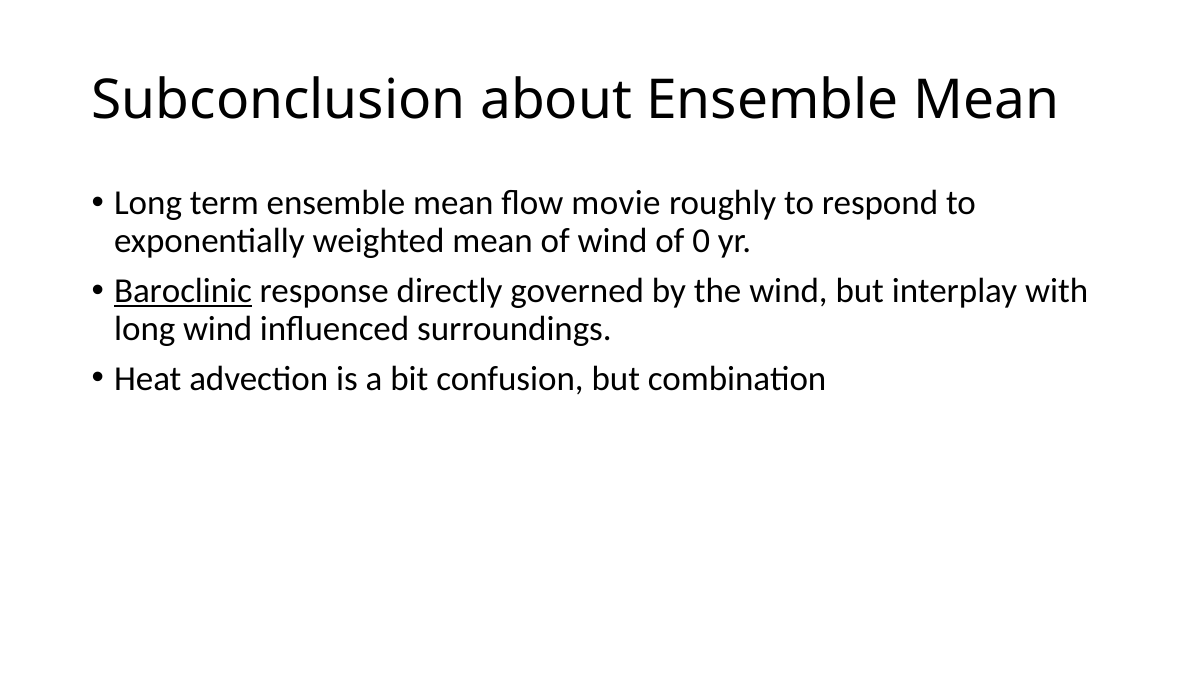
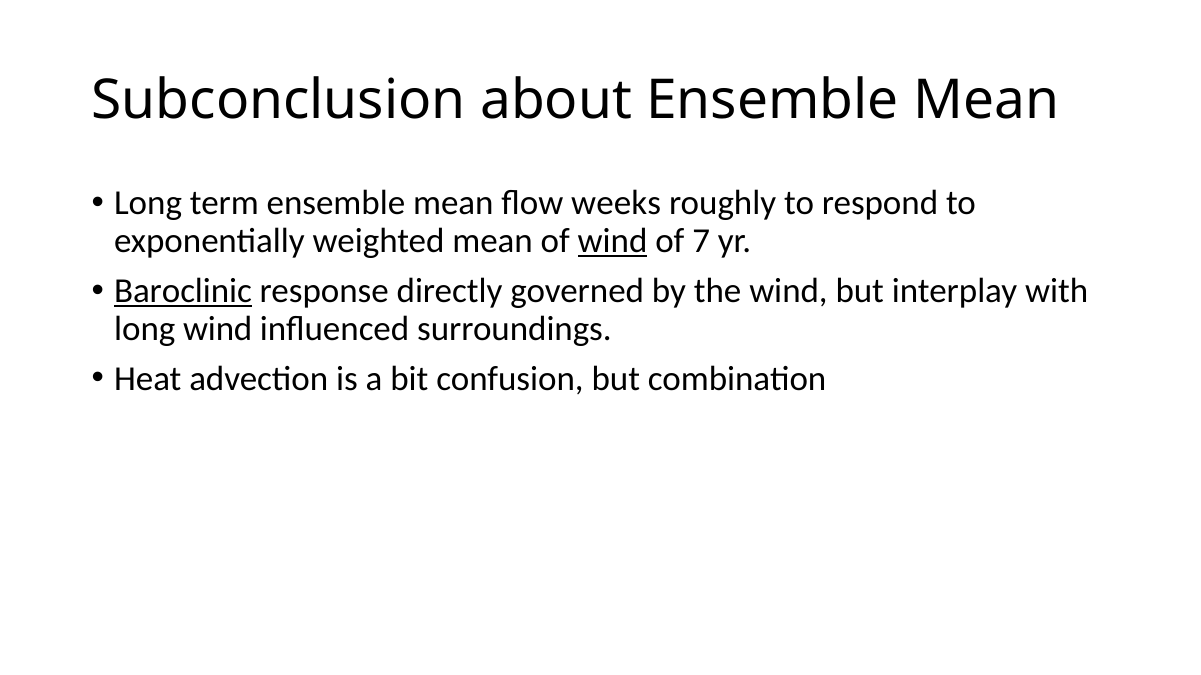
movie: movie -> weeks
wind at (613, 241) underline: none -> present
0: 0 -> 7
